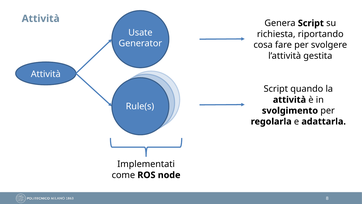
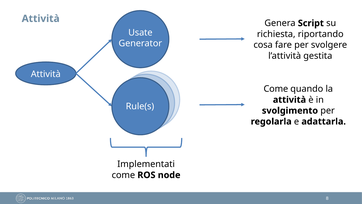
Script at (276, 89): Script -> Come
